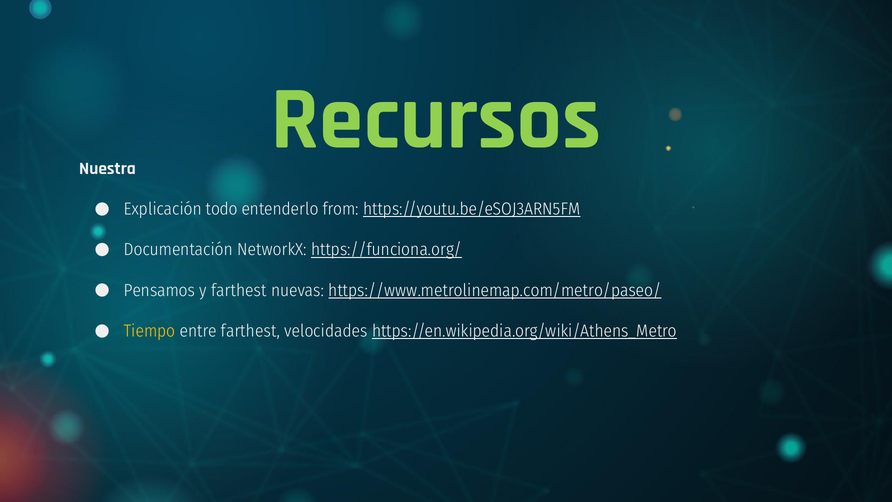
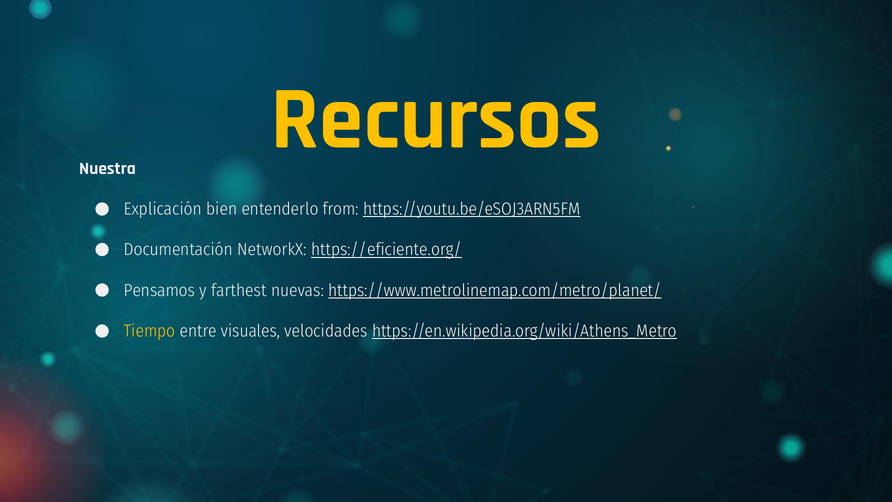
Recursos colour: light green -> yellow
todo: todo -> bien
https://funciona.org/: https://funciona.org/ -> https://eficiente.org/
https://www.metrolinemap.com/metro/paseo/: https://www.metrolinemap.com/metro/paseo/ -> https://www.metrolinemap.com/metro/planet/
entre farthest: farthest -> visuales
